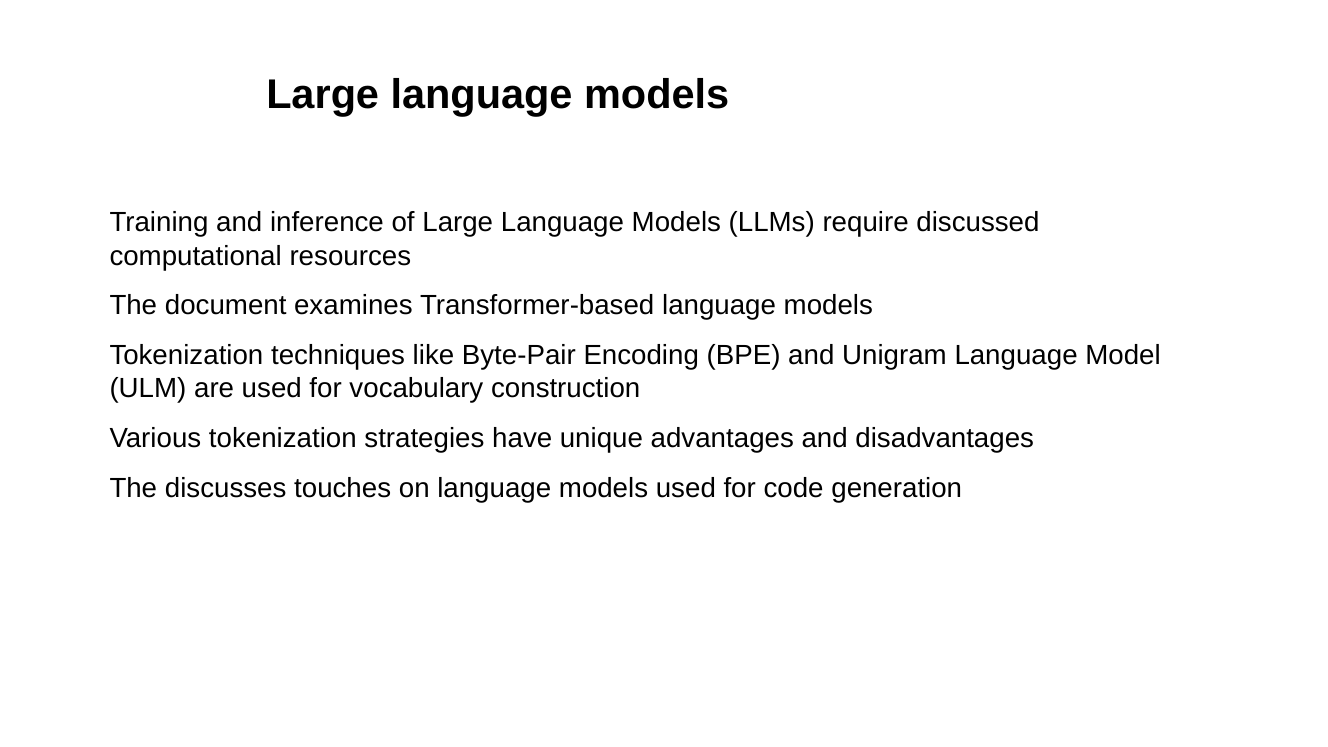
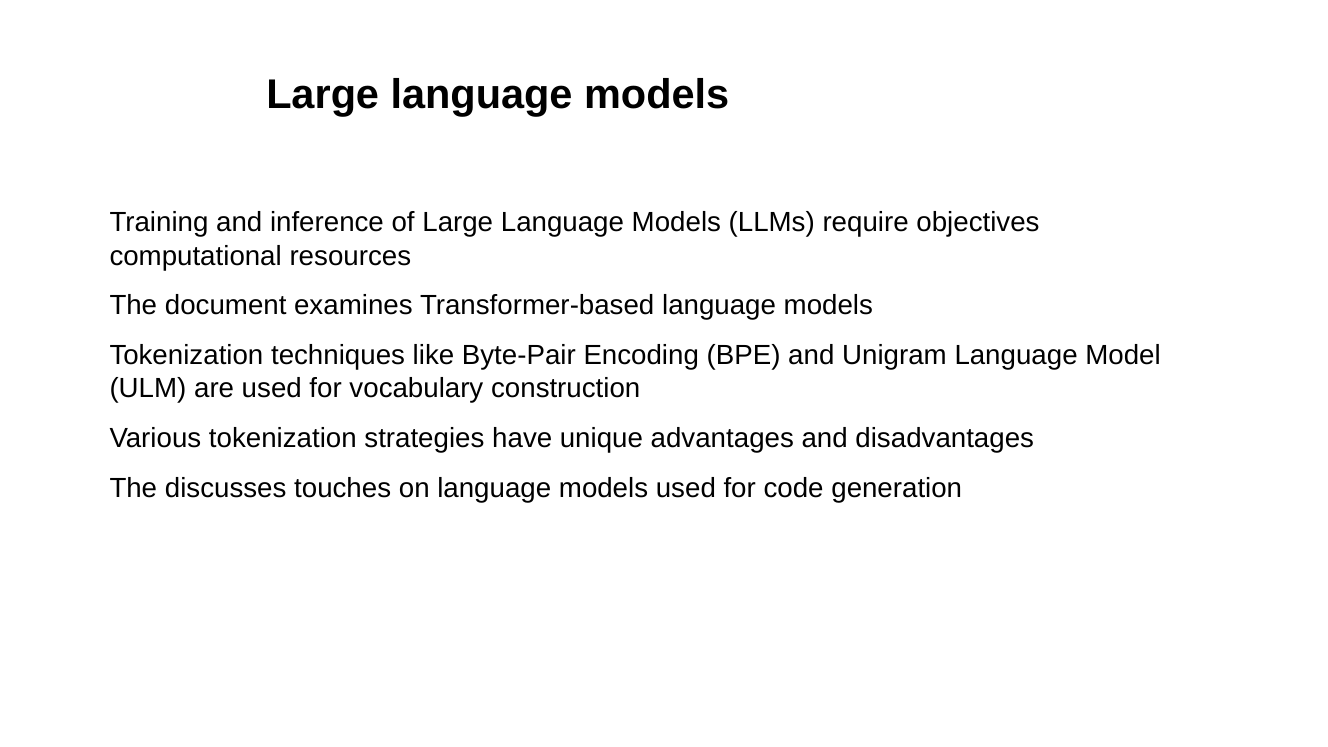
discussed: discussed -> objectives
